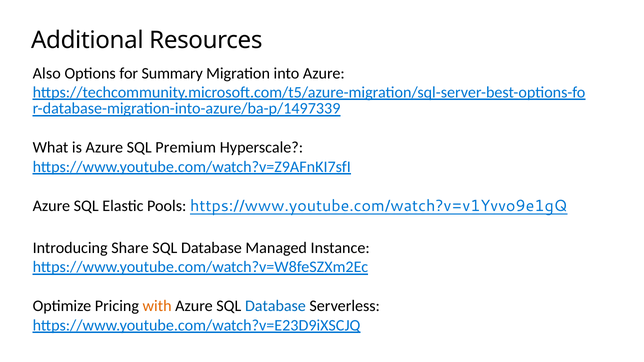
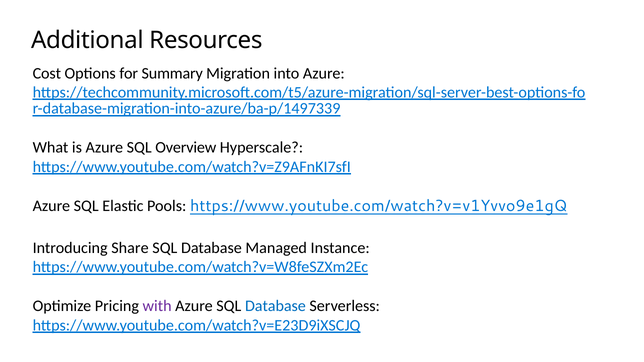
Also: Also -> Cost
Premium: Premium -> Overview
with colour: orange -> purple
